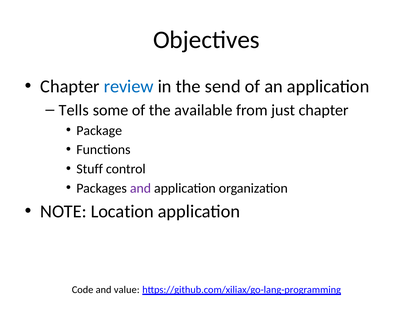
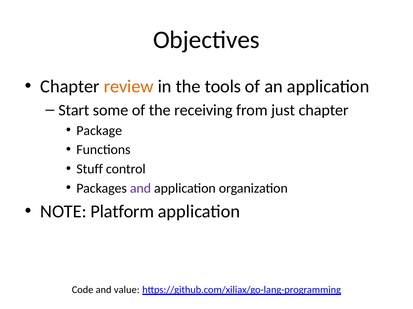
review colour: blue -> orange
send: send -> tools
Tells: Tells -> Start
available: available -> receiving
Location: Location -> Platform
